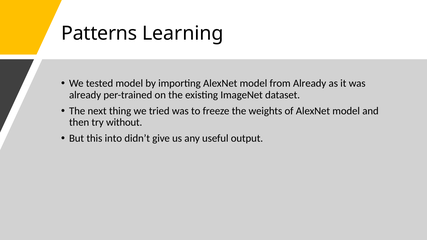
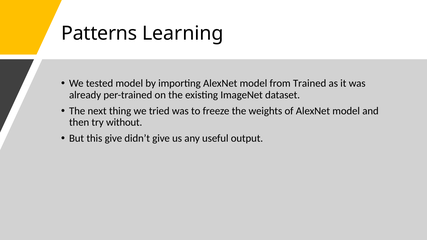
from Already: Already -> Trained
this into: into -> give
